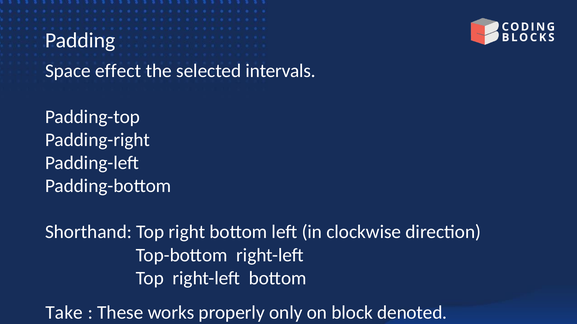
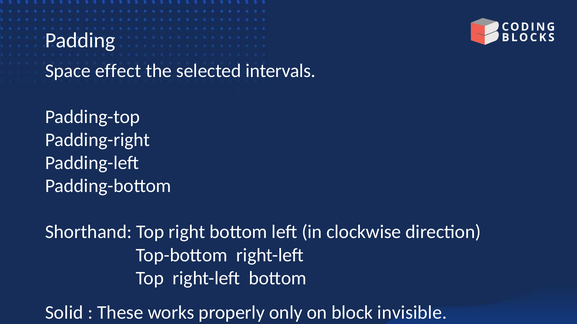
Take: Take -> Solid
denoted: denoted -> invisible
